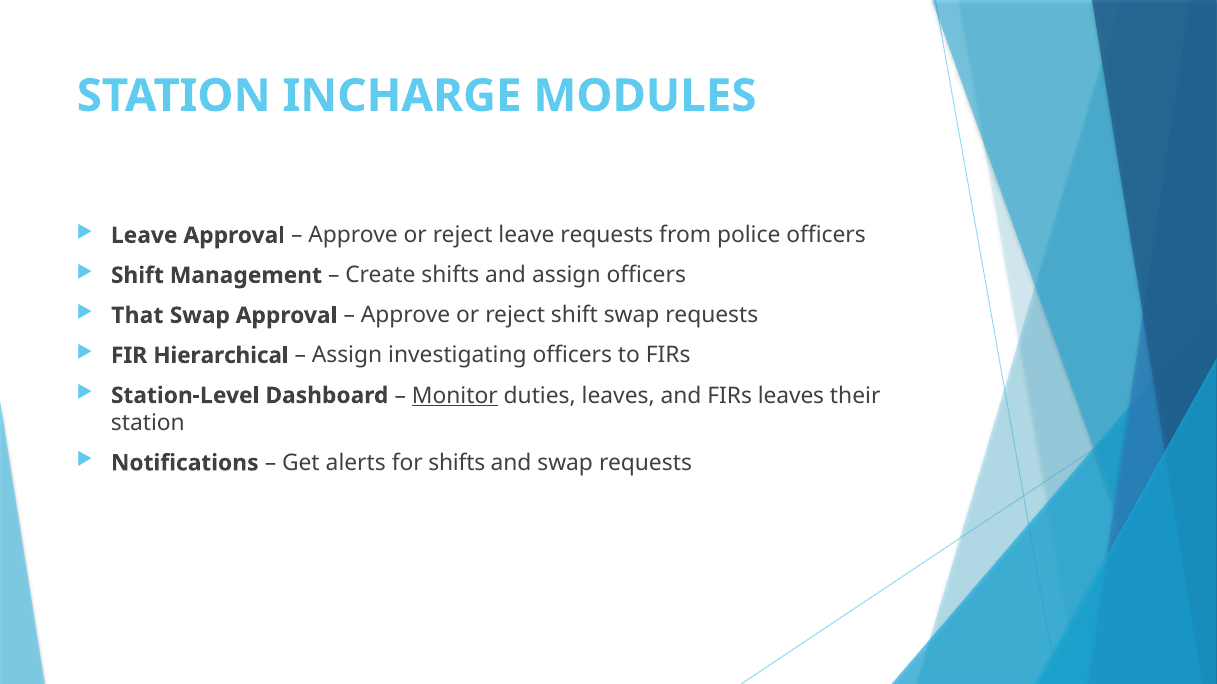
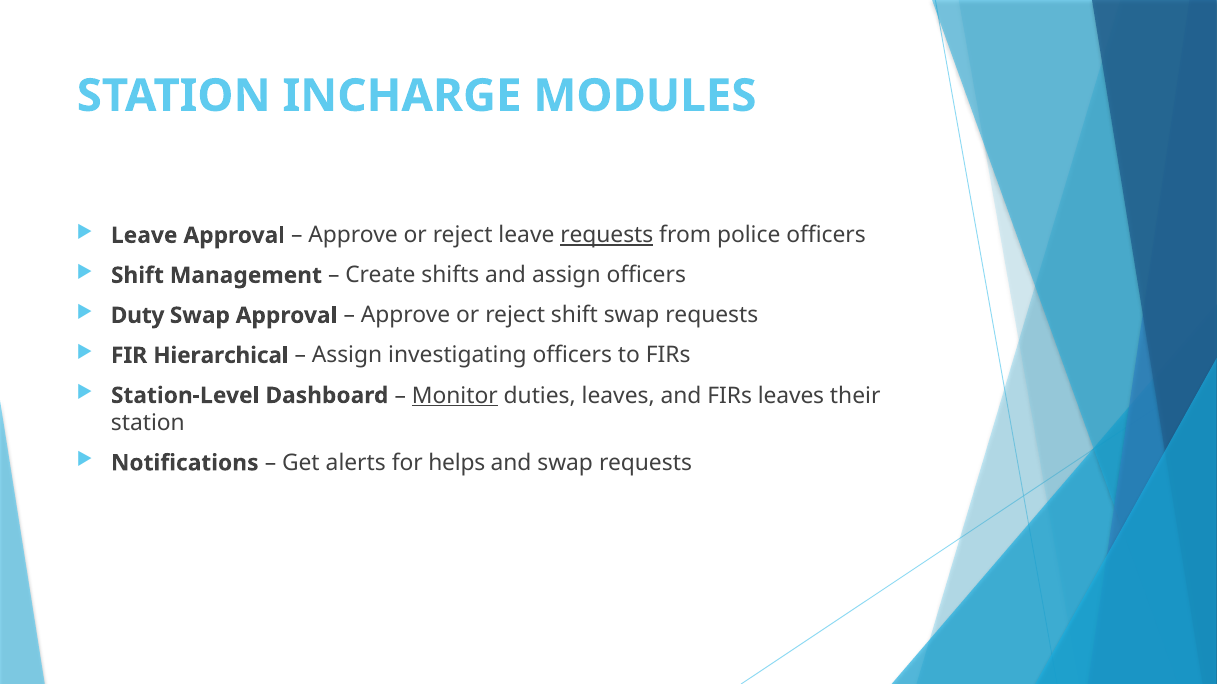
requests at (607, 236) underline: none -> present
That: That -> Duty
for shifts: shifts -> helps
